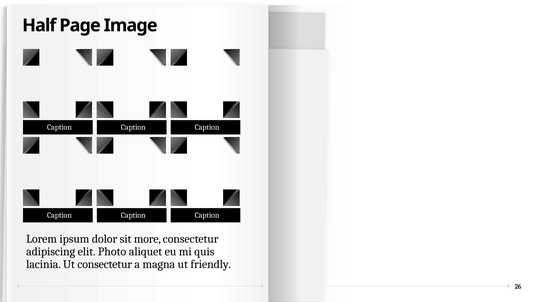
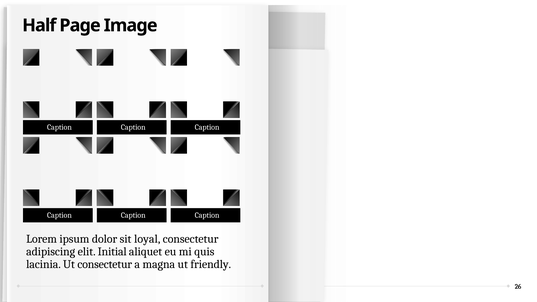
more: more -> loyal
Photo: Photo -> Initial
